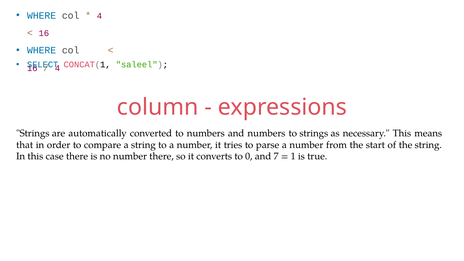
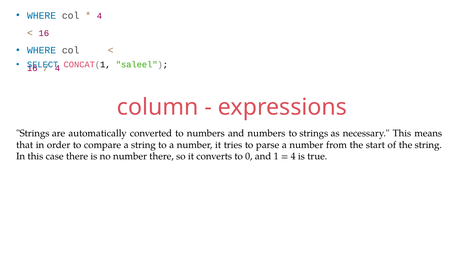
7: 7 -> 1
1 at (293, 156): 1 -> 4
